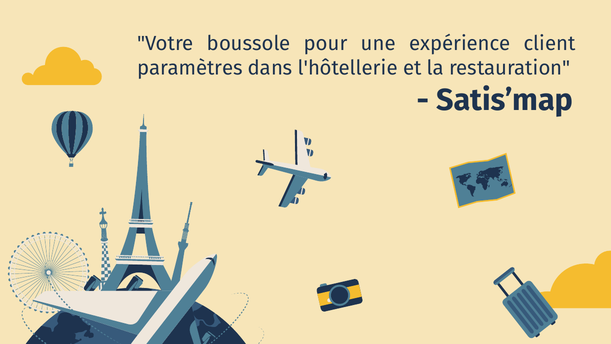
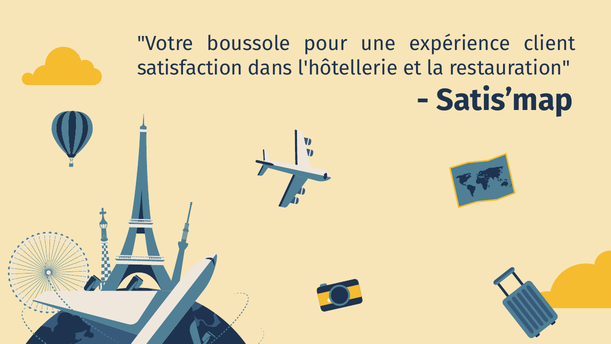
paramètres: paramètres -> satisfaction
